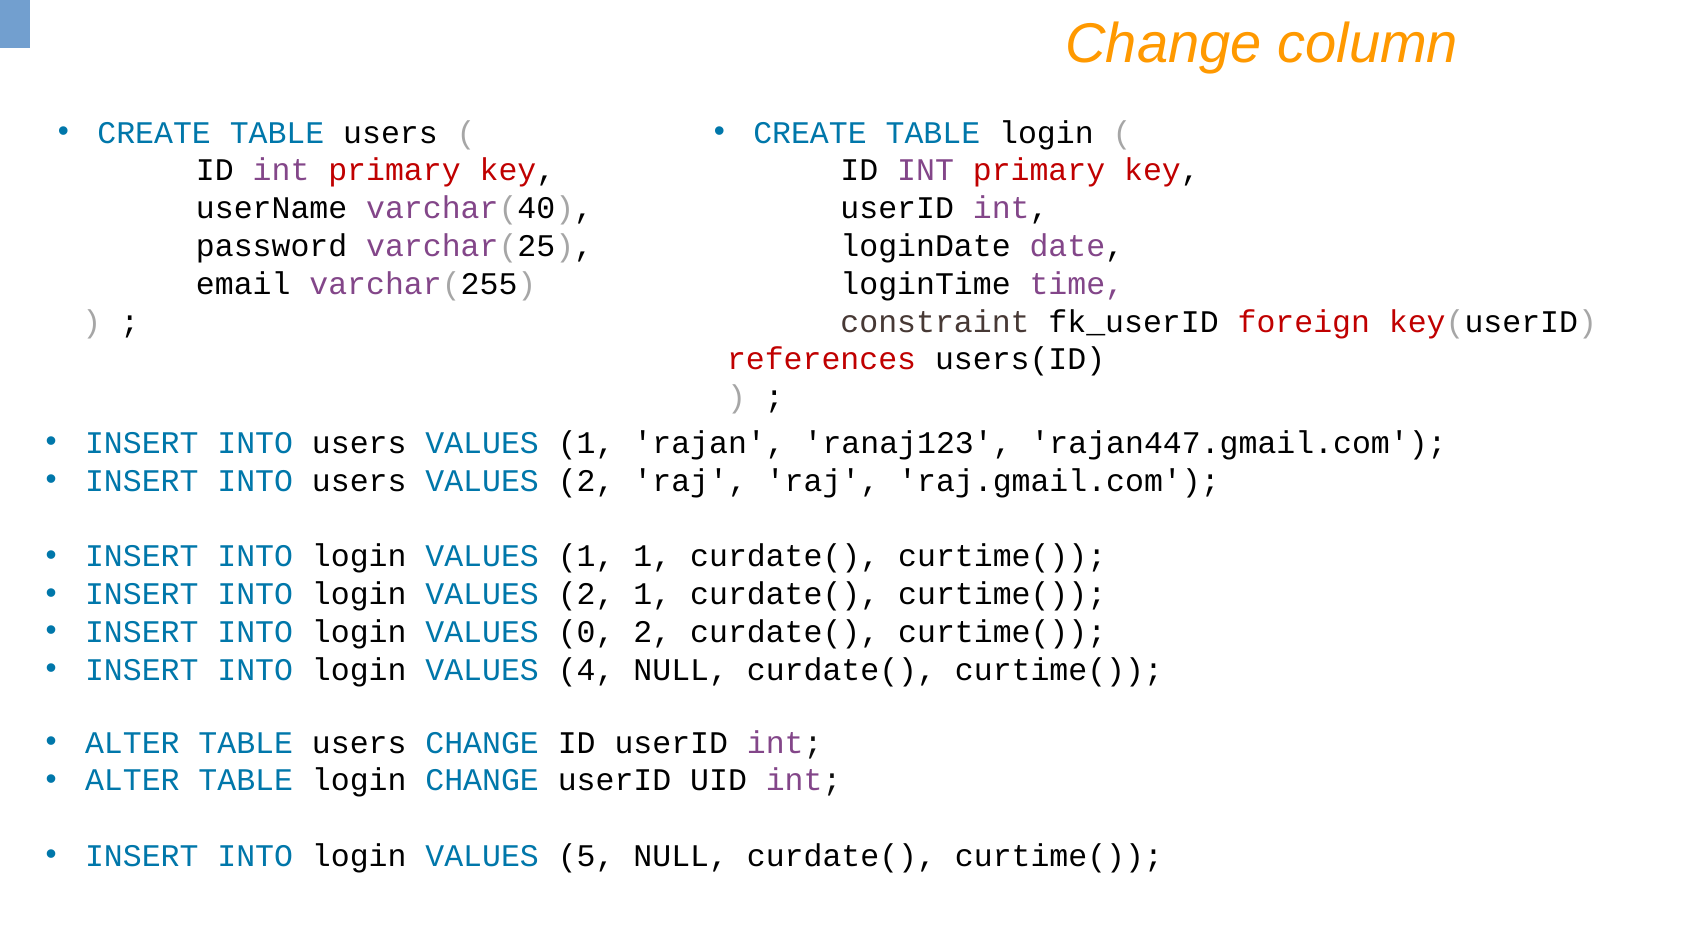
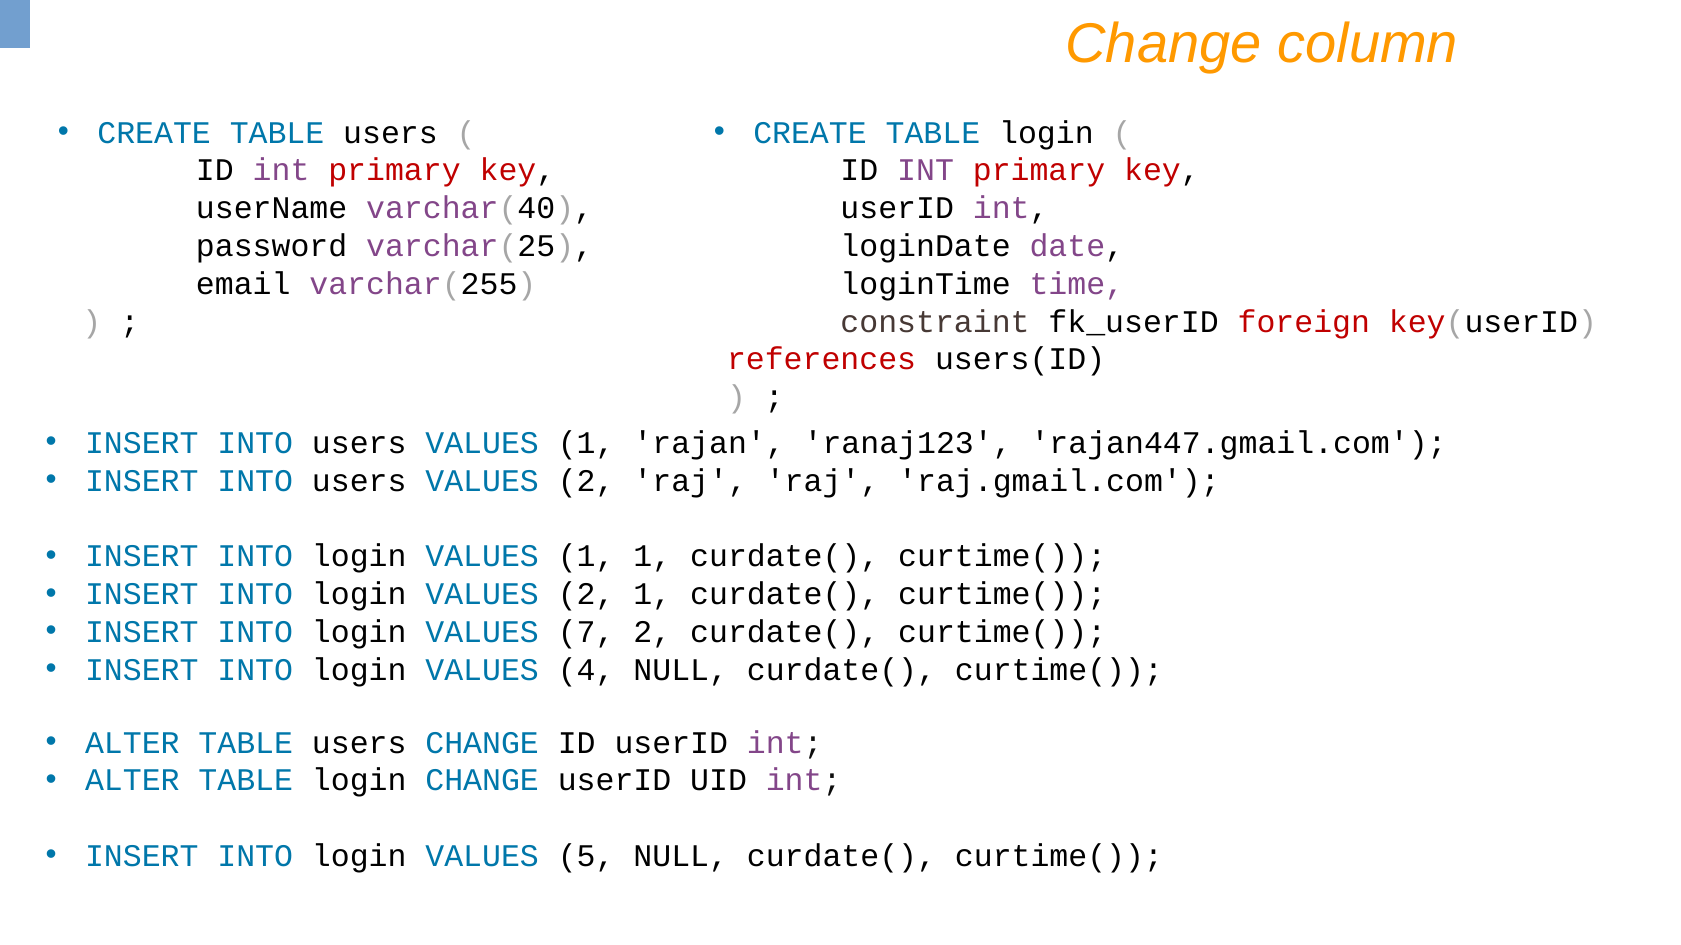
0: 0 -> 7
